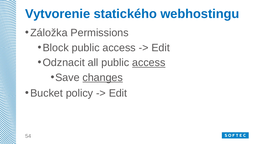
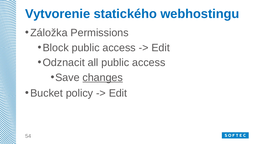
access at (149, 63) underline: present -> none
